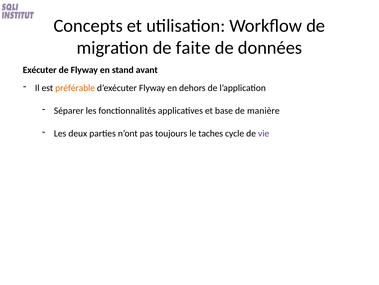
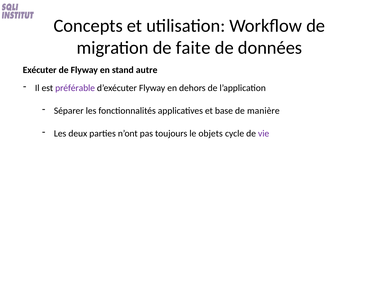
avant: avant -> autre
préférable colour: orange -> purple
taches: taches -> objets
